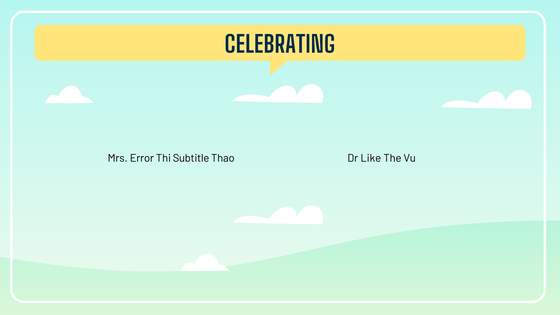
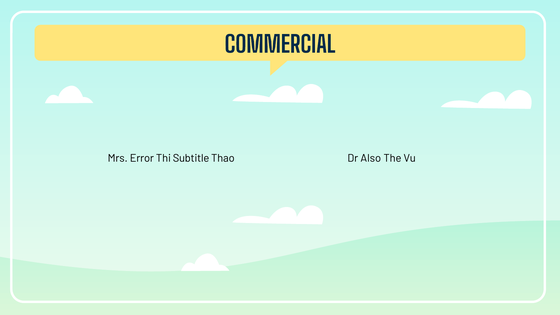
CELEBRATING: CELEBRATING -> COMMERCIAL
Like: Like -> Also
